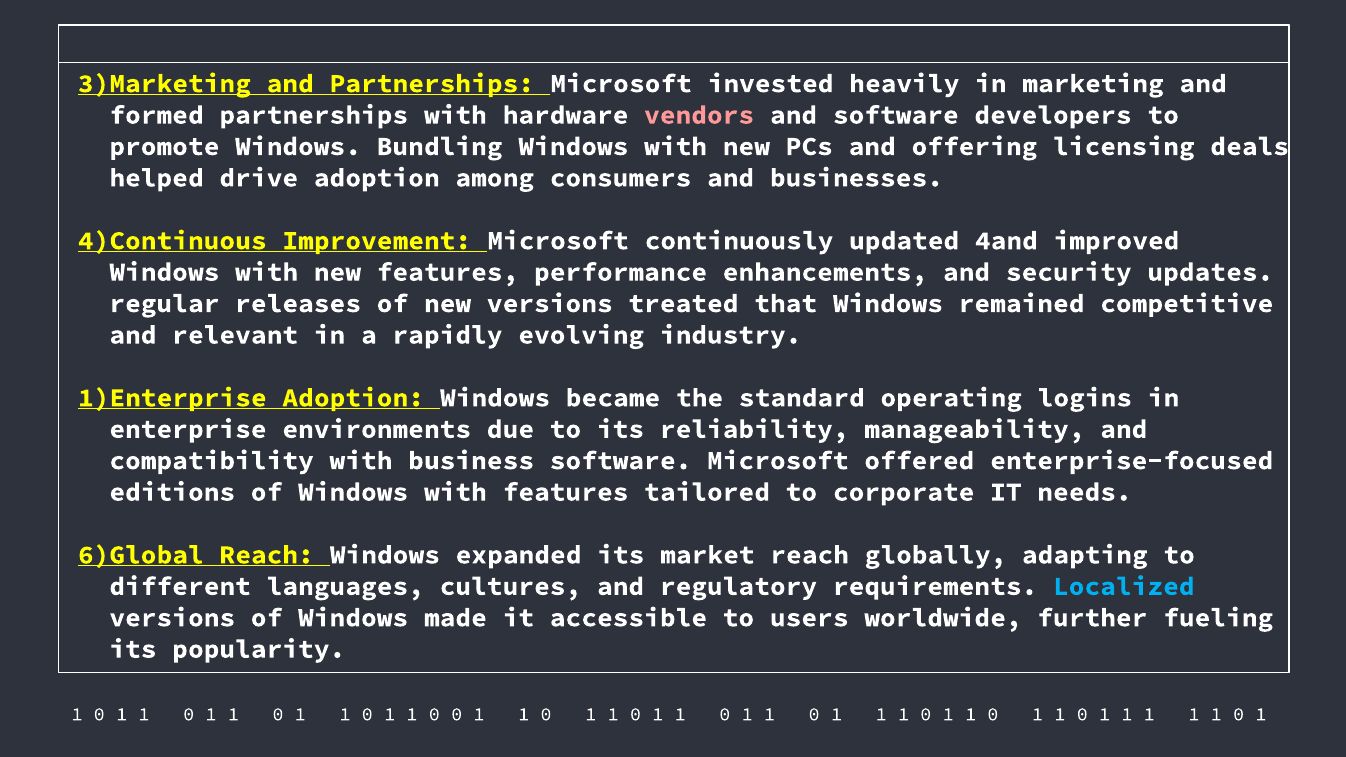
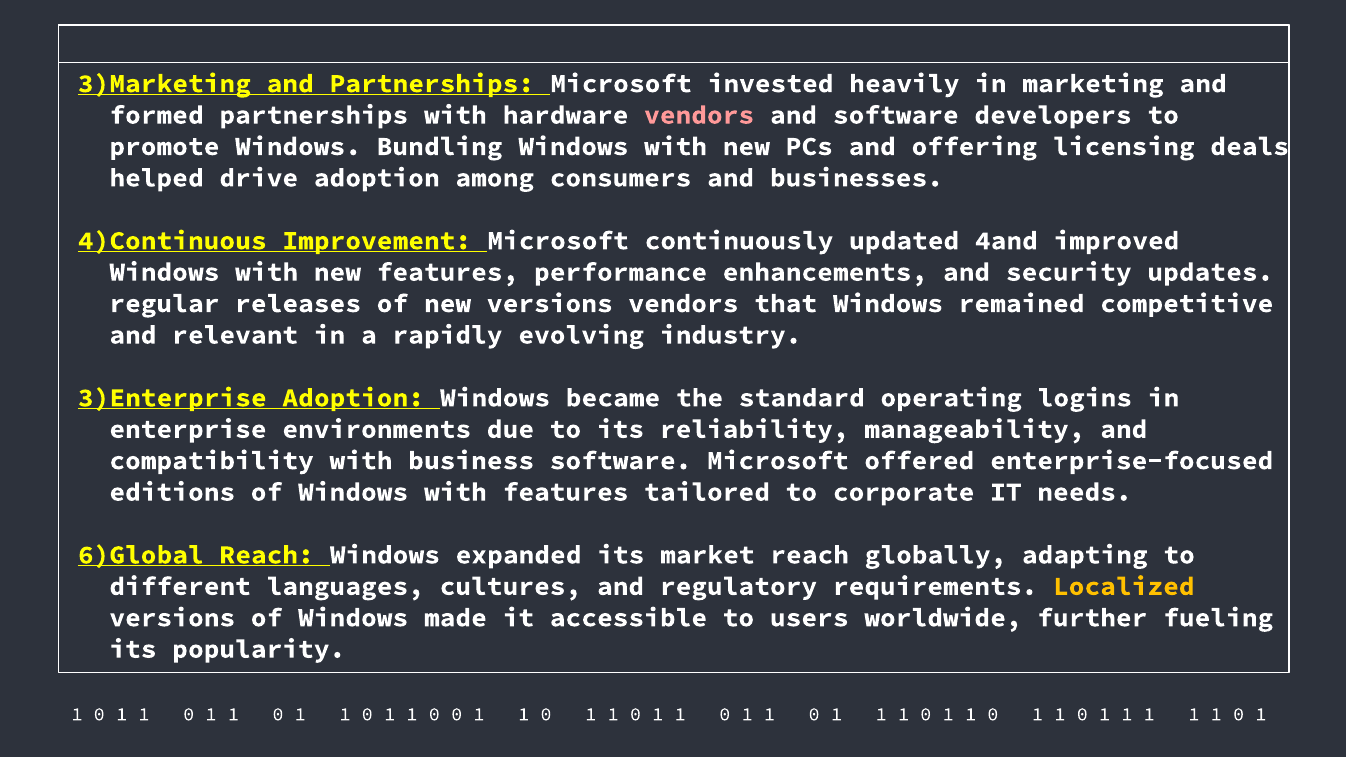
versions treated: treated -> vendors
1)Enterprise: 1)Enterprise -> 3)Enterprise
Localized colour: light blue -> yellow
